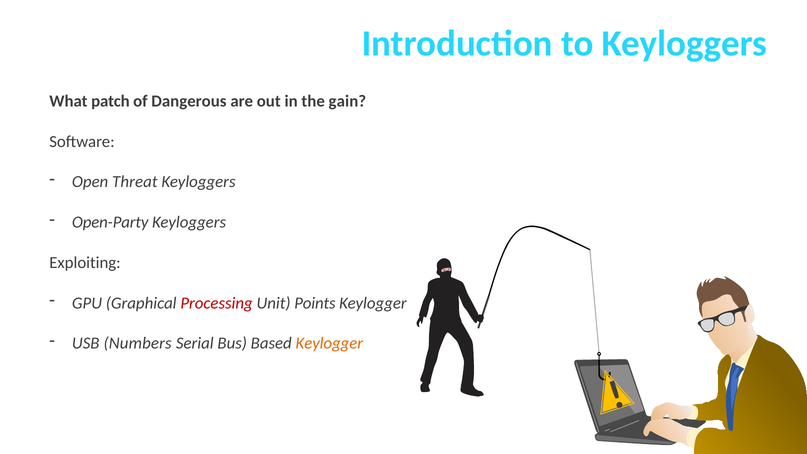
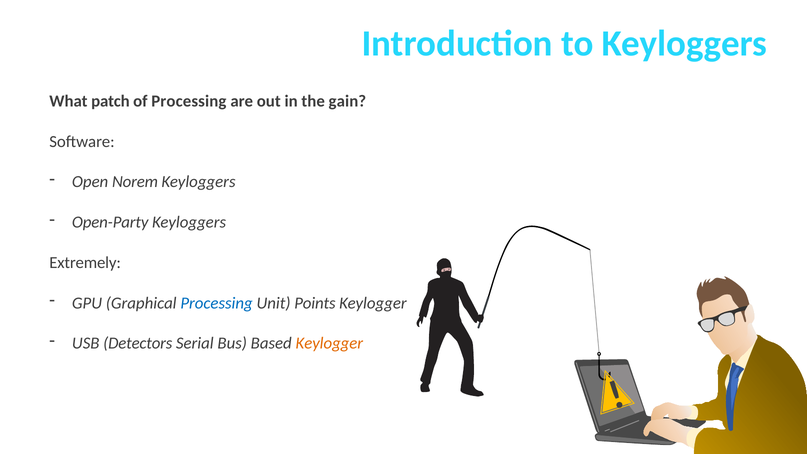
of Dangerous: Dangerous -> Processing
Threat: Threat -> Norem
Exploiting: Exploiting -> Extremely
Processing at (217, 303) colour: red -> blue
Numbers: Numbers -> Detectors
